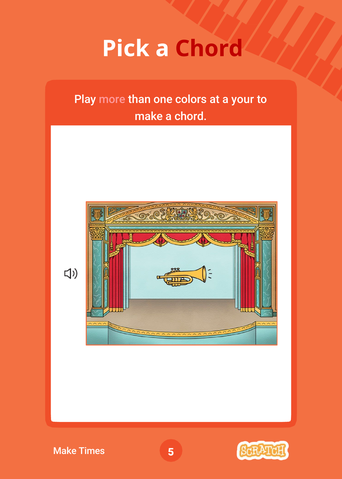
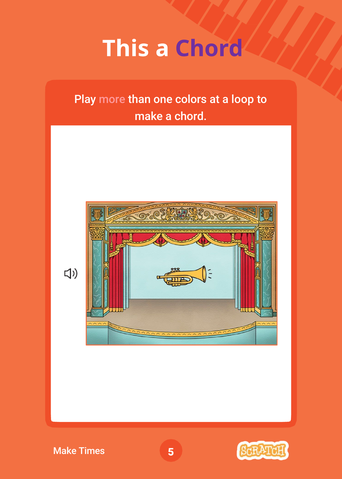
Pick: Pick -> This
Chord at (209, 49) colour: red -> purple
your: your -> loop
